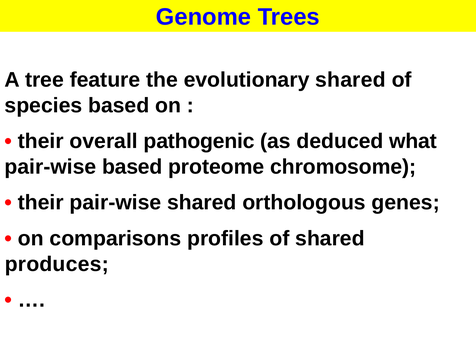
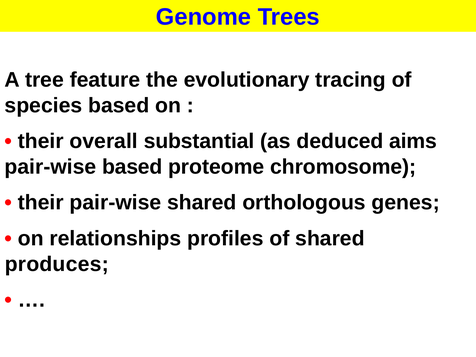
evolutionary shared: shared -> tracing
pathogenic: pathogenic -> substantial
what: what -> aims
comparisons: comparisons -> relationships
